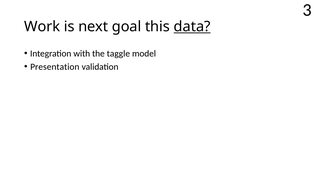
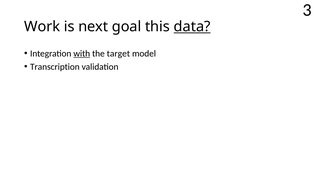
with underline: none -> present
taggle: taggle -> target
Presentation: Presentation -> Transcription
